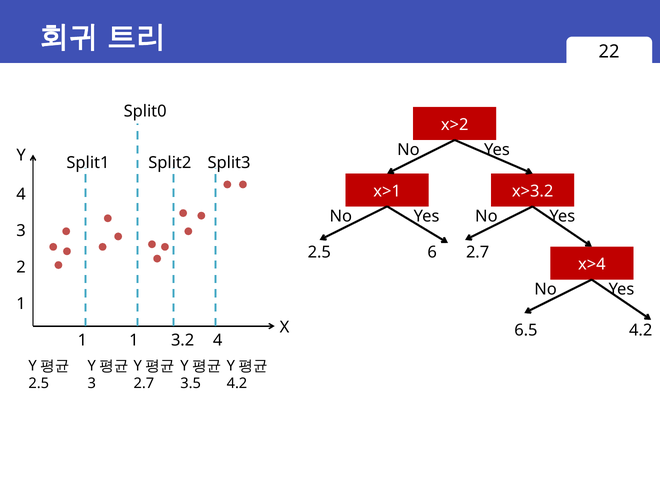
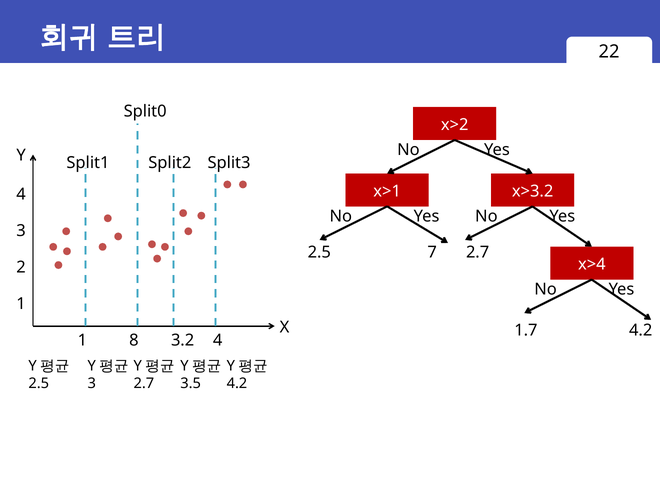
6: 6 -> 7
6.5: 6.5 -> 1.7
1 1: 1 -> 8
